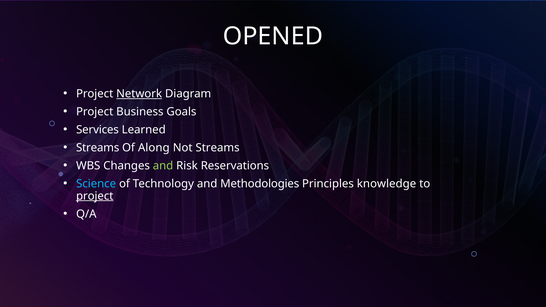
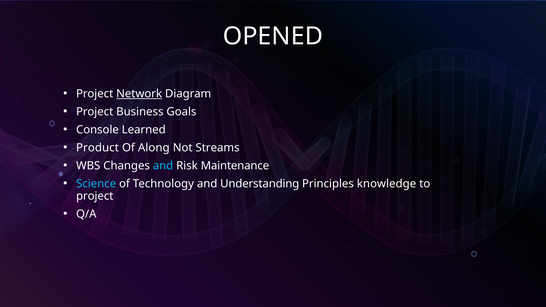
Services: Services -> Console
Streams at (98, 148): Streams -> Product
and at (163, 166) colour: light green -> light blue
Reservations: Reservations -> Maintenance
Methodologies: Methodologies -> Understanding
project at (95, 196) underline: present -> none
